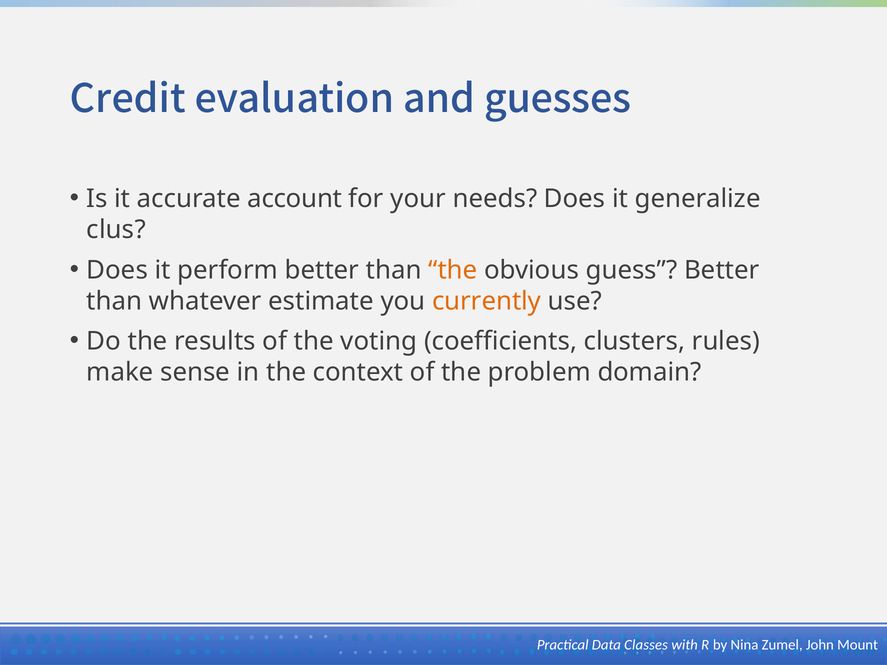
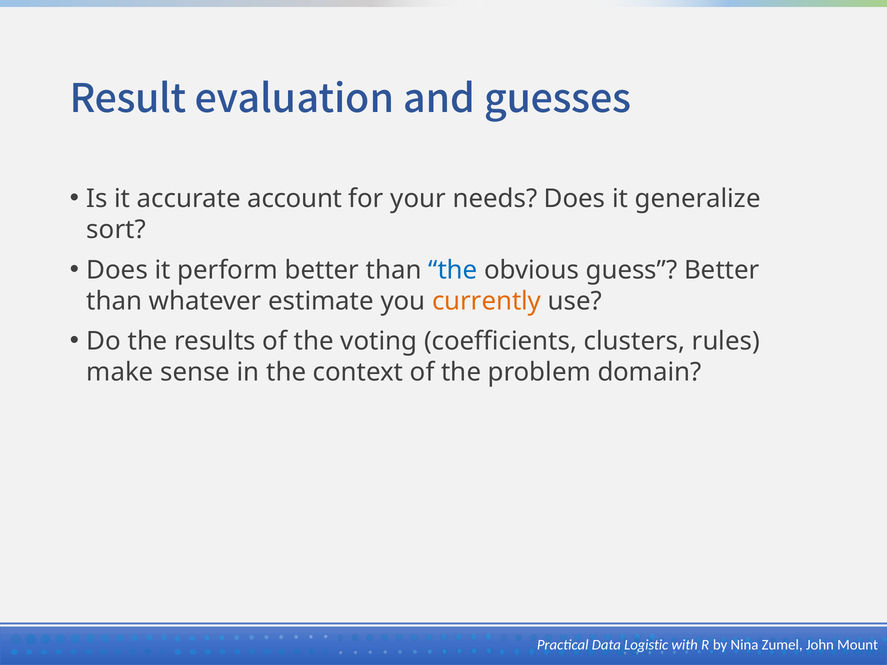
Credit: Credit -> Result
clus: clus -> sort
the at (453, 270) colour: orange -> blue
Classes: Classes -> Logistic
